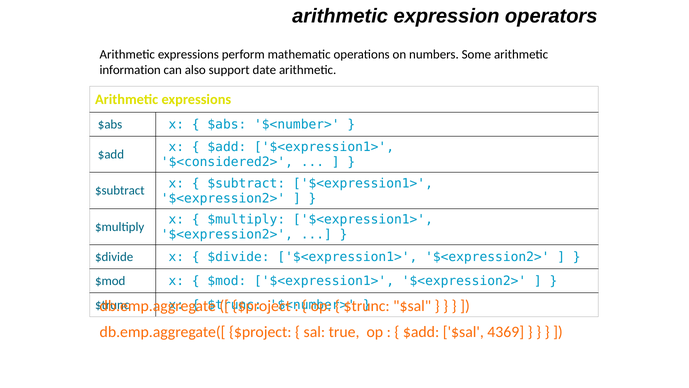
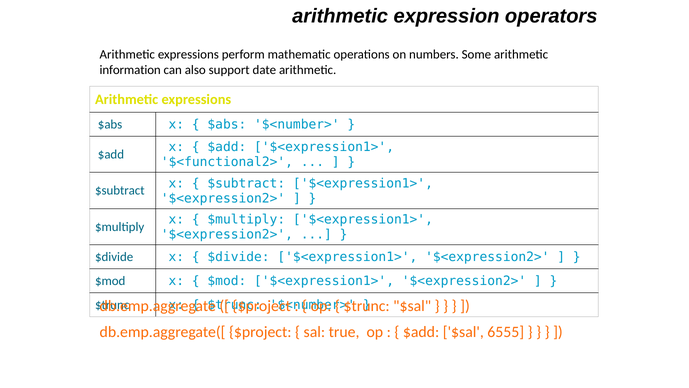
$<considered2>: $<considered2> -> $<functional2>
4369: 4369 -> 6555
